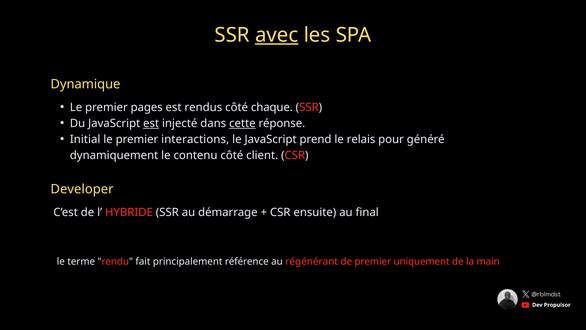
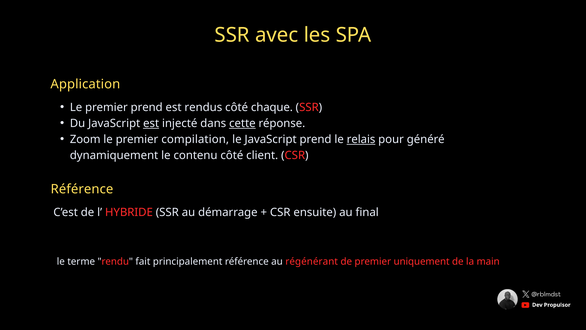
avec underline: present -> none
Dynamique: Dynamique -> Application
premier pages: pages -> prend
Initial: Initial -> Zoom
interactions: interactions -> compilation
relais underline: none -> present
Developer at (82, 189): Developer -> Référence
